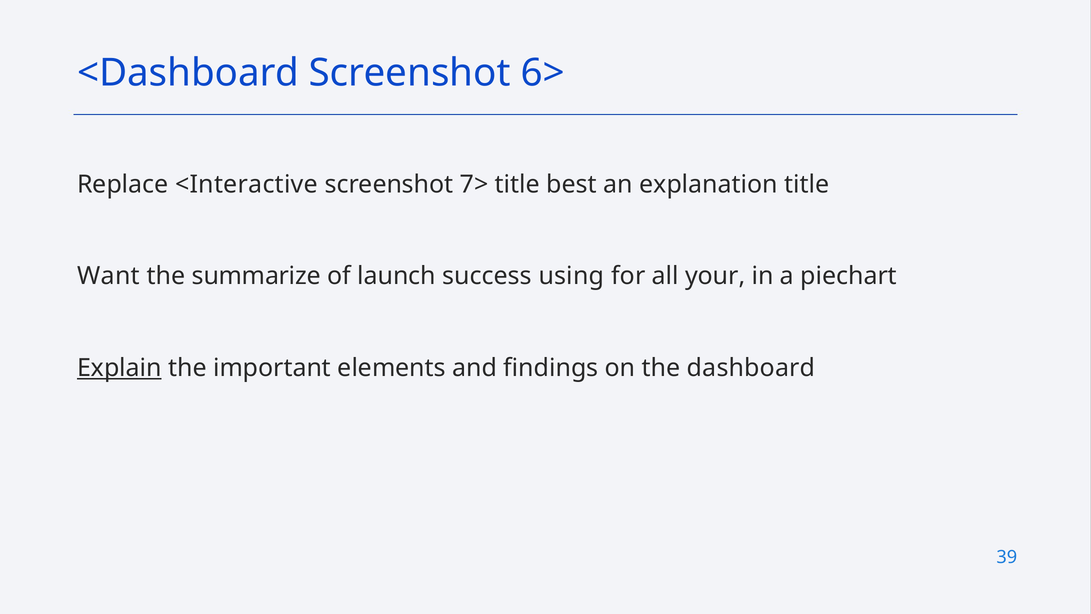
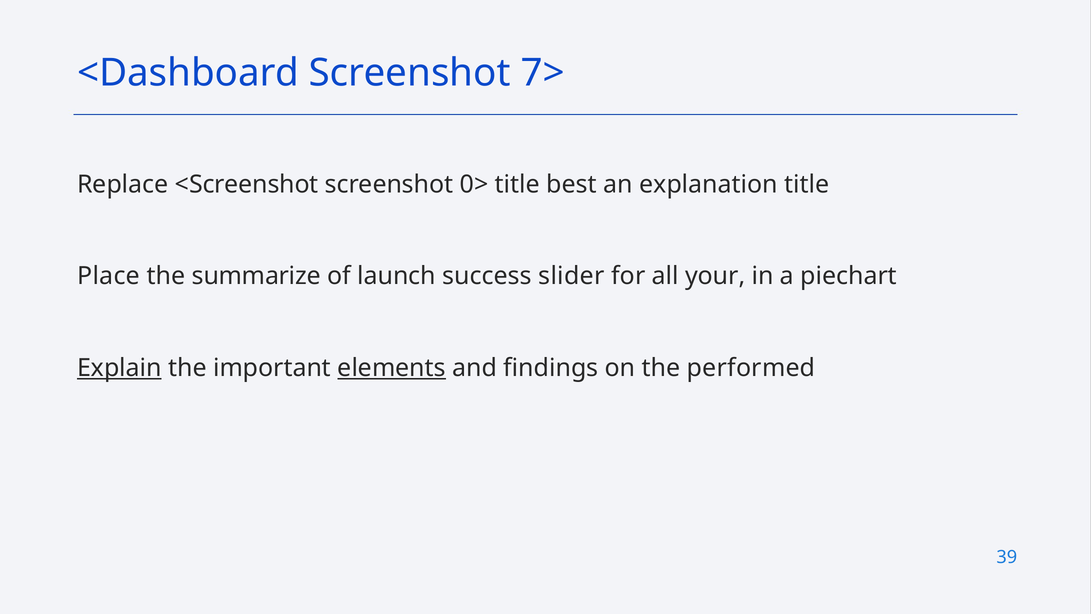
6>: 6> -> 7>
<Interactive: <Interactive -> <Screenshot
7>: 7> -> 0>
Want: Want -> Place
using: using -> slider
elements underline: none -> present
dashboard: dashboard -> performed
